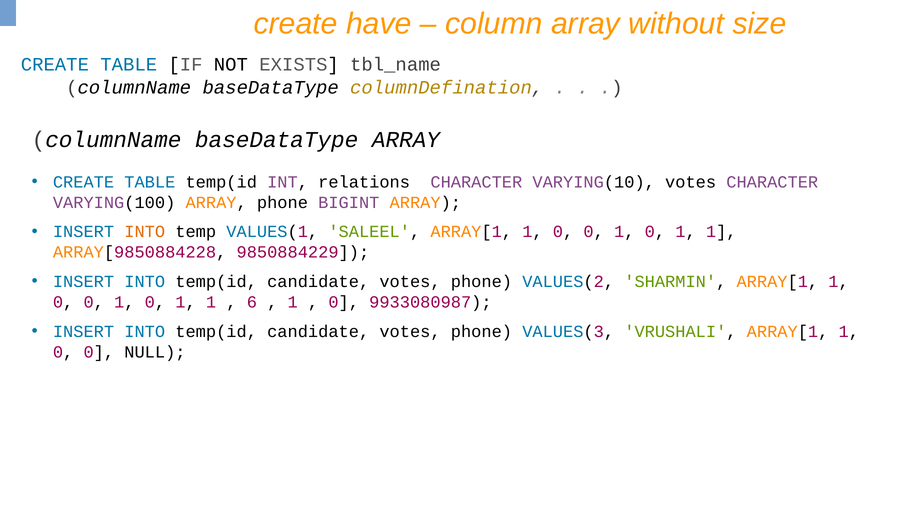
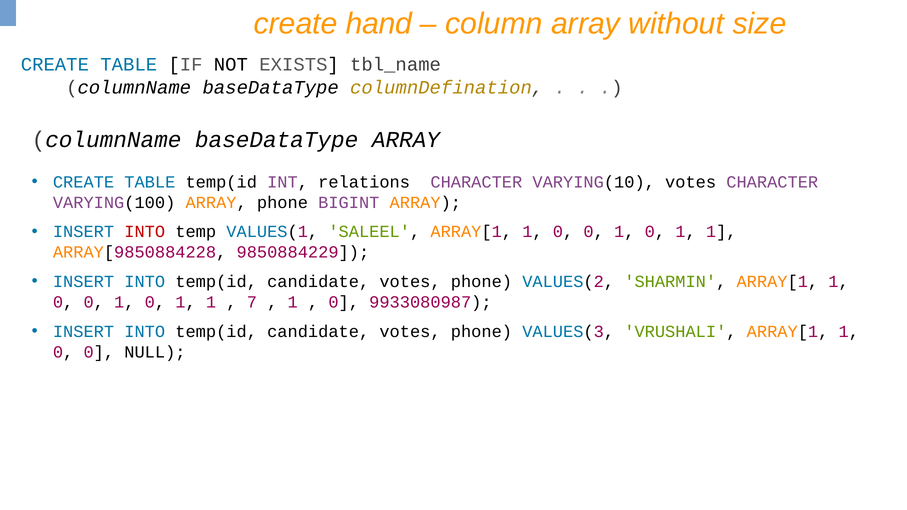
have: have -> hand
INTO at (145, 232) colour: orange -> red
6: 6 -> 7
